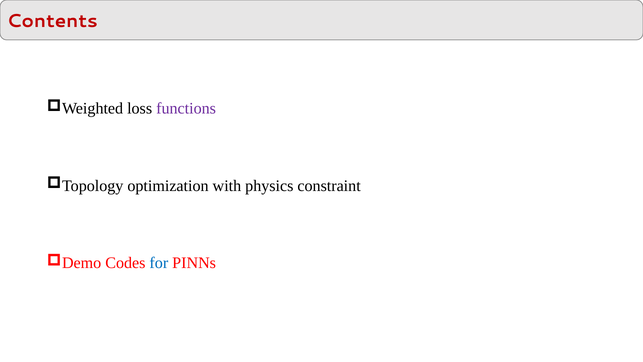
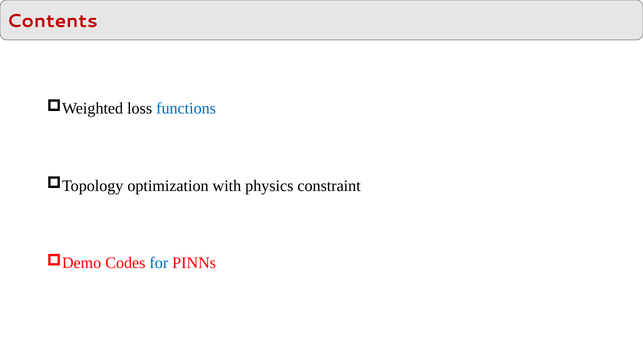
functions colour: purple -> blue
